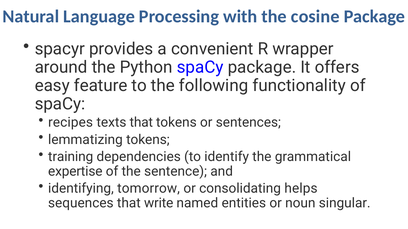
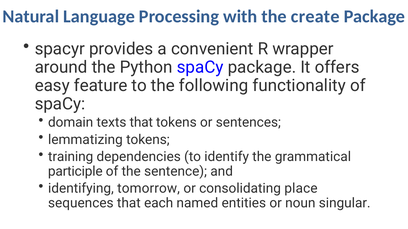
cosine: cosine -> create
recipes: recipes -> domain
expertise: expertise -> participle
helps: helps -> place
write: write -> each
